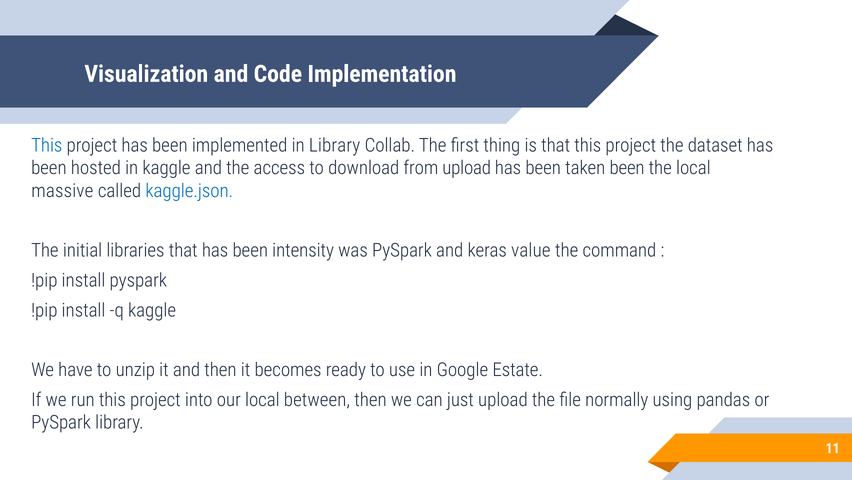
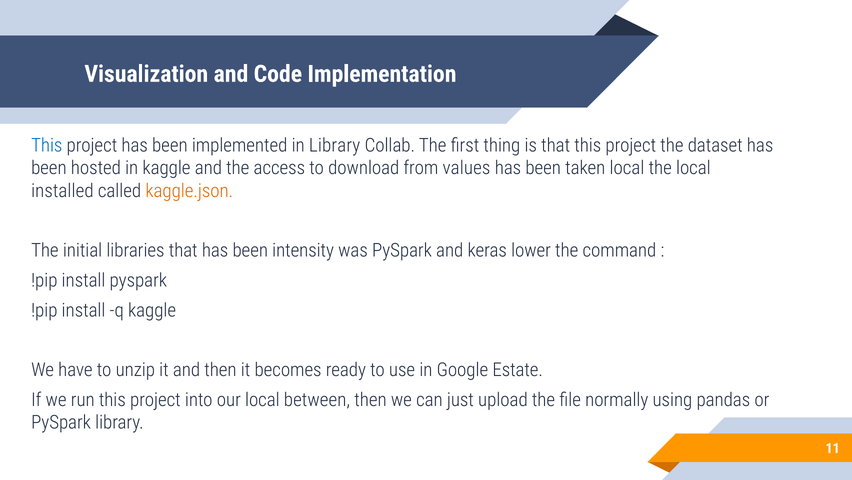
from upload: upload -> values
taken been: been -> local
massive: massive -> installed
kaggle.json colour: blue -> orange
value: value -> lower
